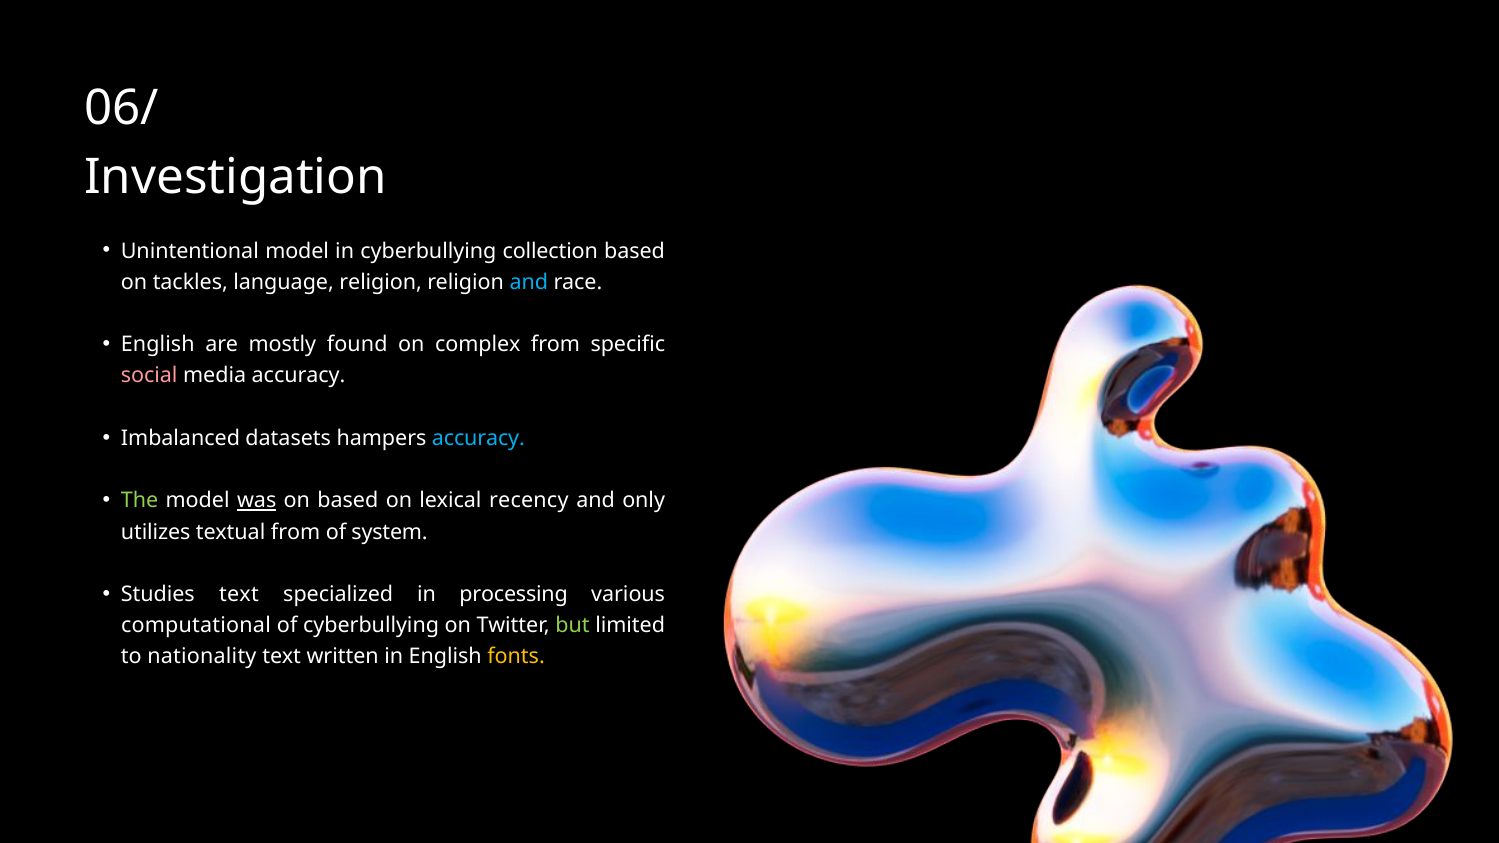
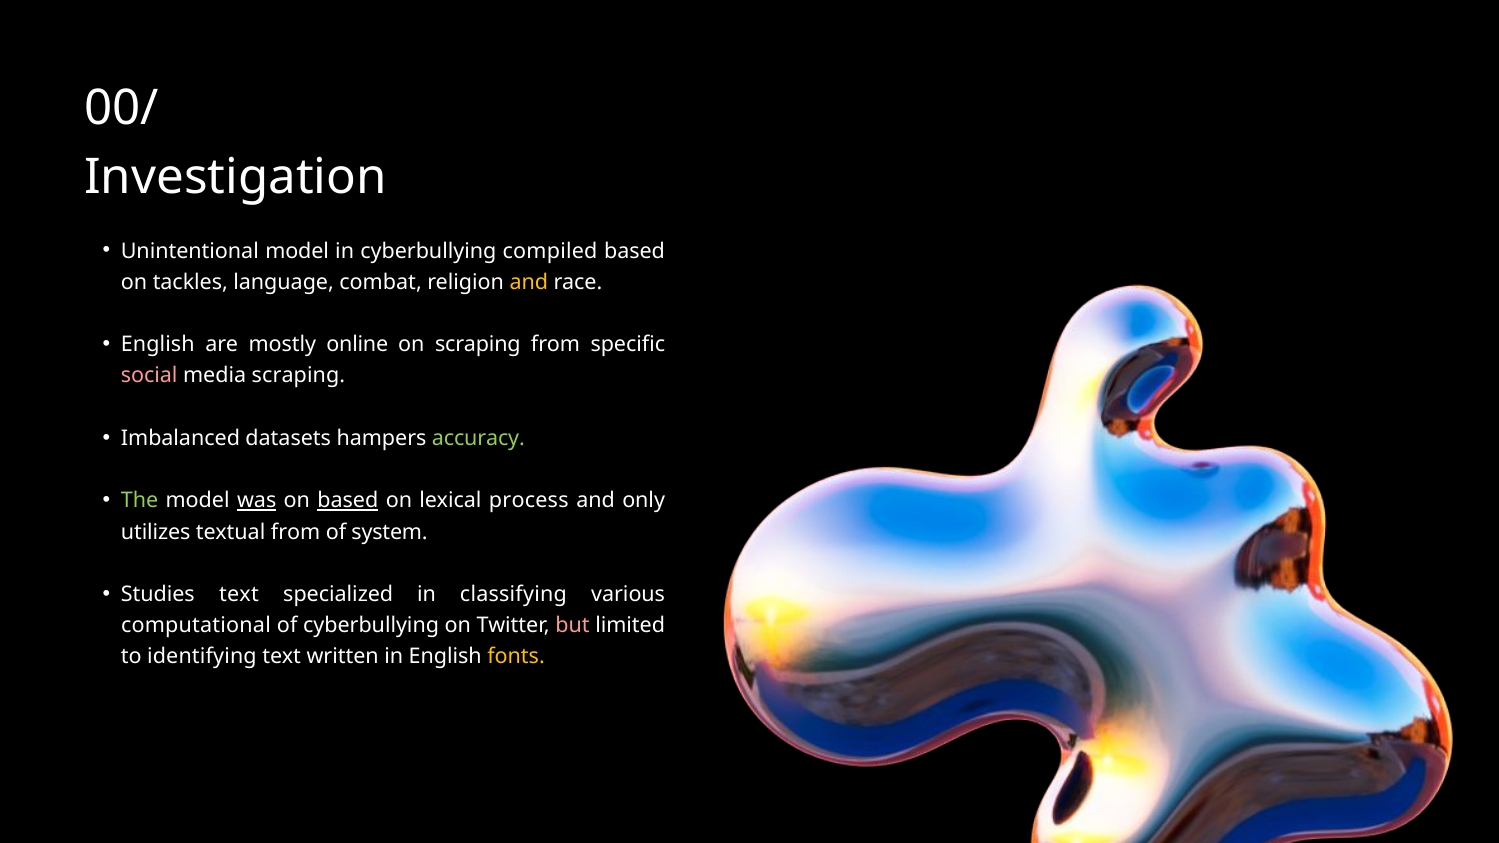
06/: 06/ -> 00/
collection: collection -> compiled
language religion: religion -> combat
and at (529, 282) colour: light blue -> yellow
found: found -> online
on complex: complex -> scraping
media accuracy: accuracy -> scraping
accuracy at (478, 438) colour: light blue -> light green
based at (348, 501) underline: none -> present
recency: recency -> process
processing: processing -> classifying
but colour: light green -> pink
nationality: nationality -> identifying
